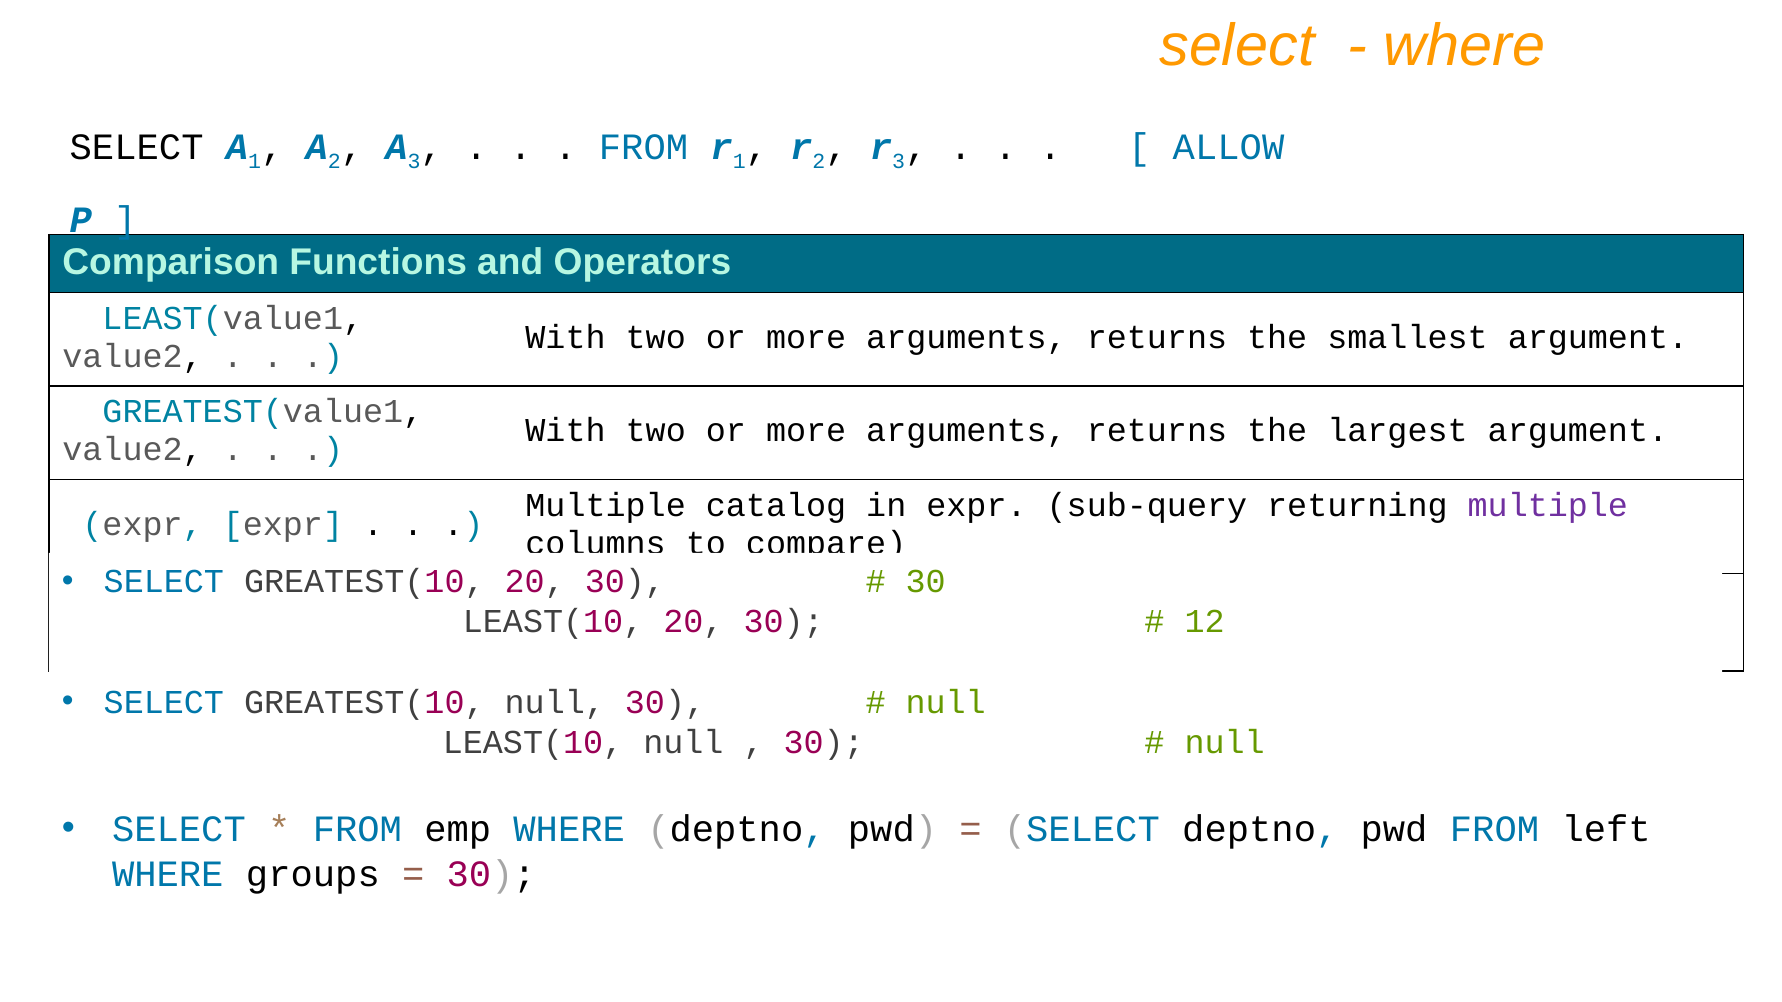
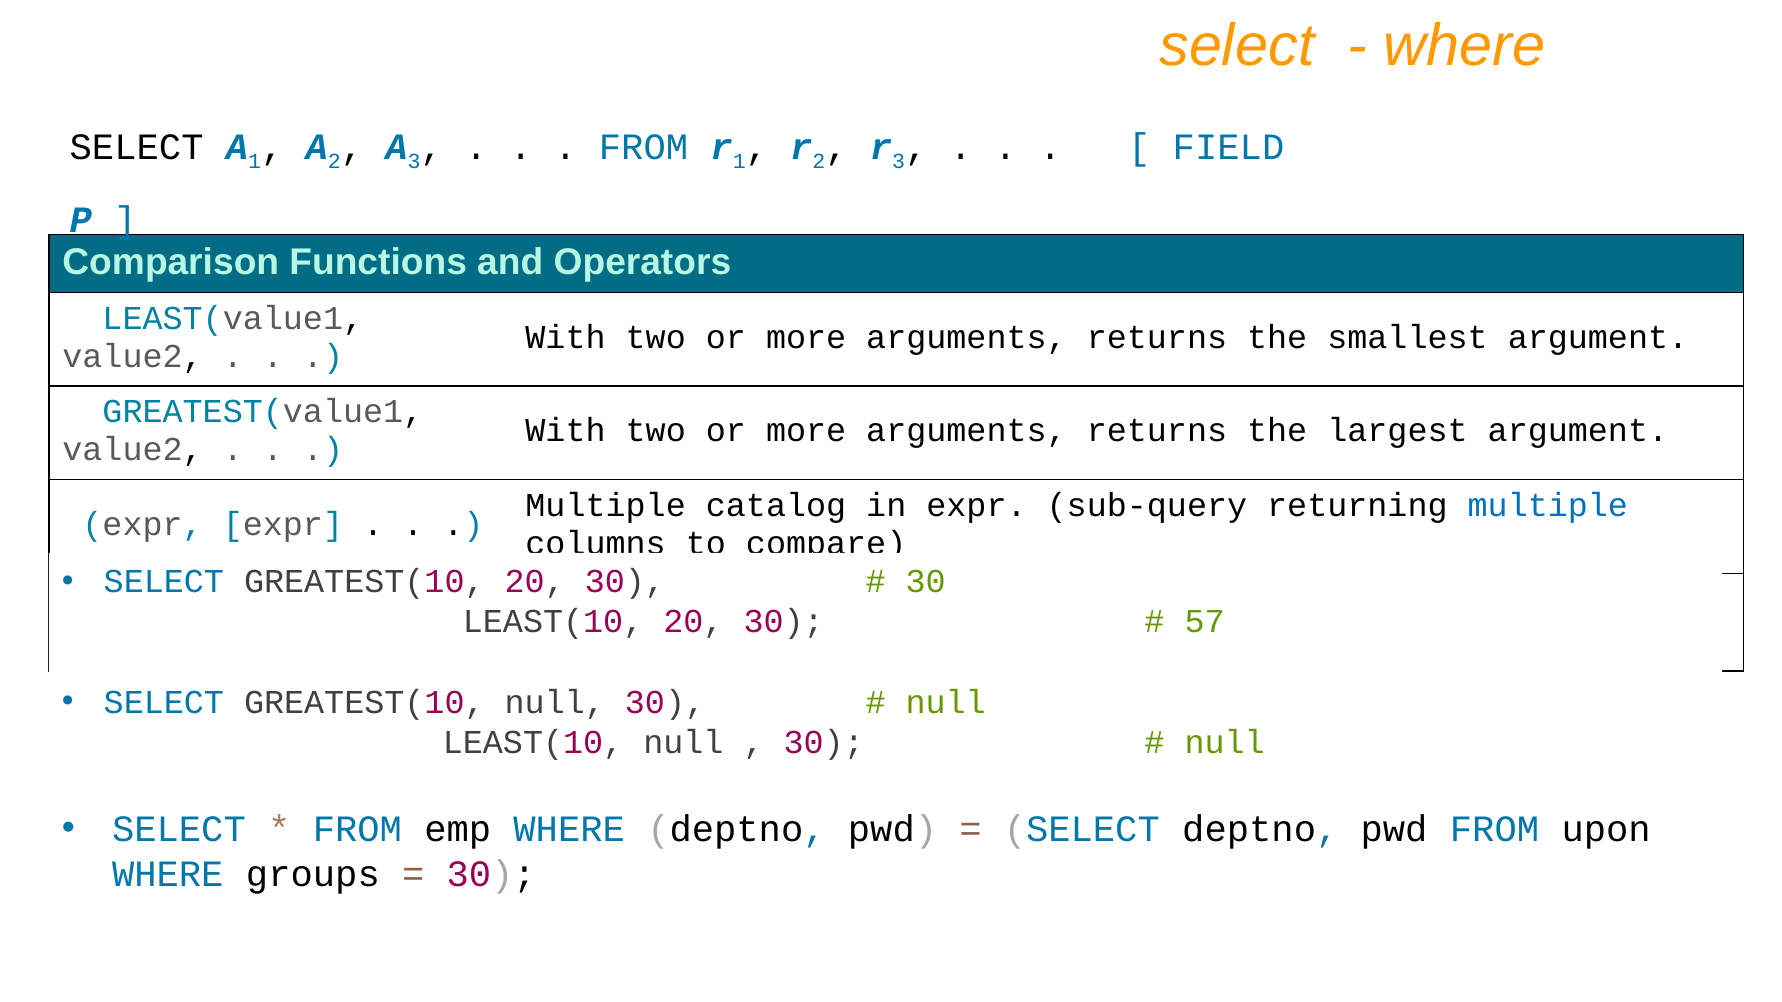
ALLOW: ALLOW -> FIELD
multiple at (1548, 506) colour: purple -> blue
12: 12 -> 57
left: left -> upon
